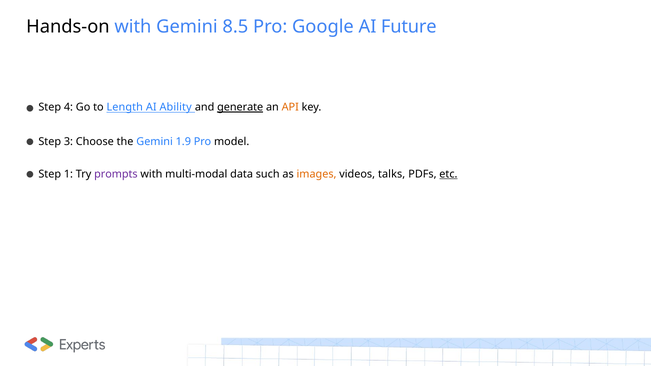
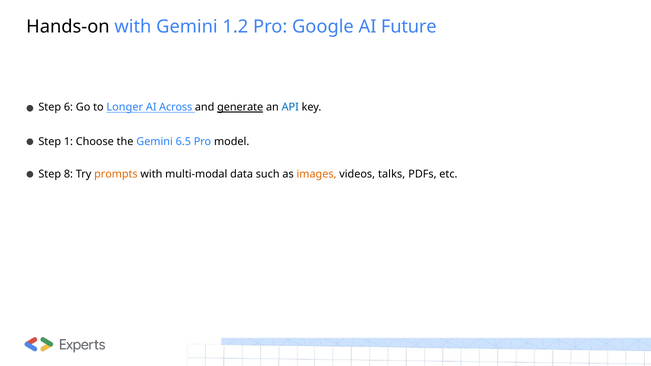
8.5: 8.5 -> 1.2
4: 4 -> 6
Length: Length -> Longer
Ability: Ability -> Across
API colour: orange -> blue
3: 3 -> 1
1.9: 1.9 -> 6.5
1: 1 -> 8
prompts colour: purple -> orange
etc underline: present -> none
